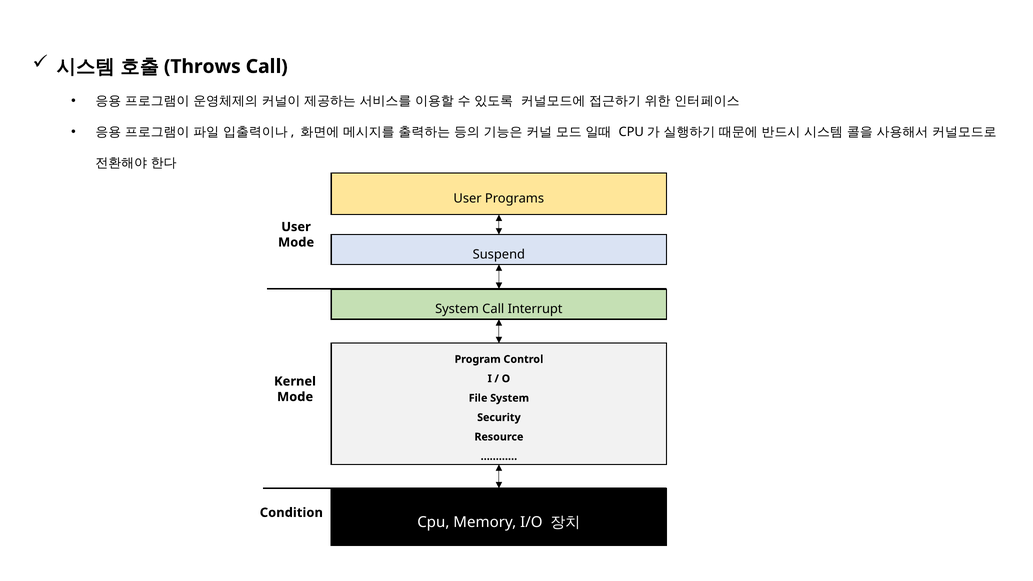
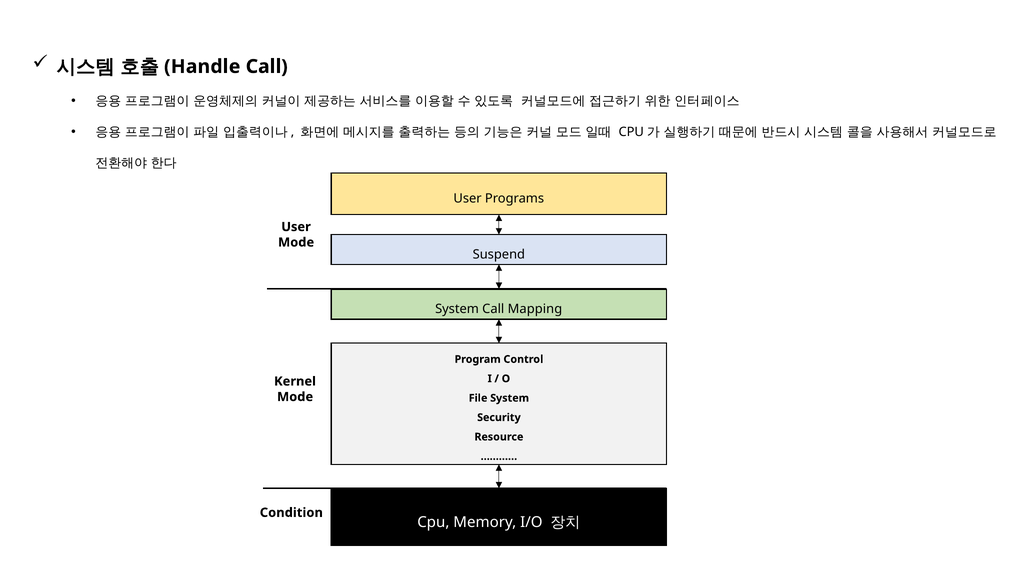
Throws: Throws -> Handle
Interrupt: Interrupt -> Mapping
